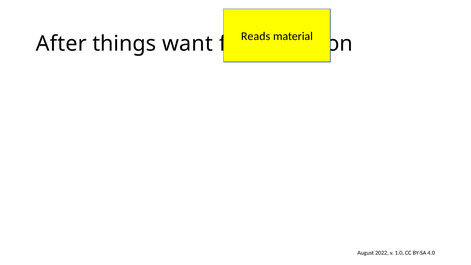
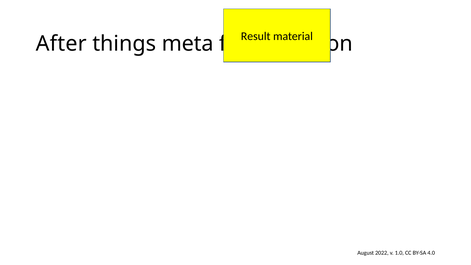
Reads: Reads -> Result
want: want -> meta
